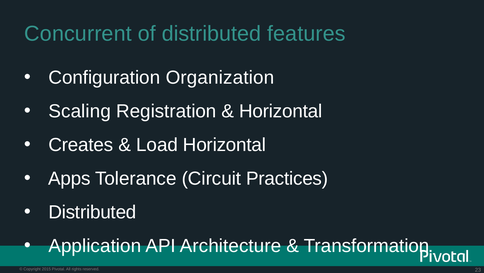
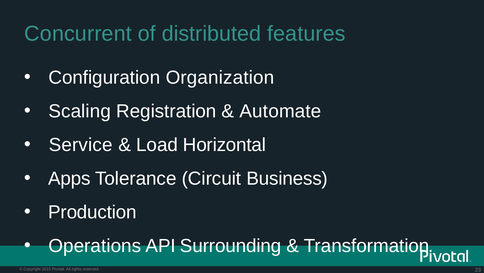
Horizontal at (281, 111): Horizontal -> Automate
Creates: Creates -> Service
Practices: Practices -> Business
Distributed at (92, 212): Distributed -> Production
Application: Application -> Operations
Architecture: Architecture -> Surrounding
